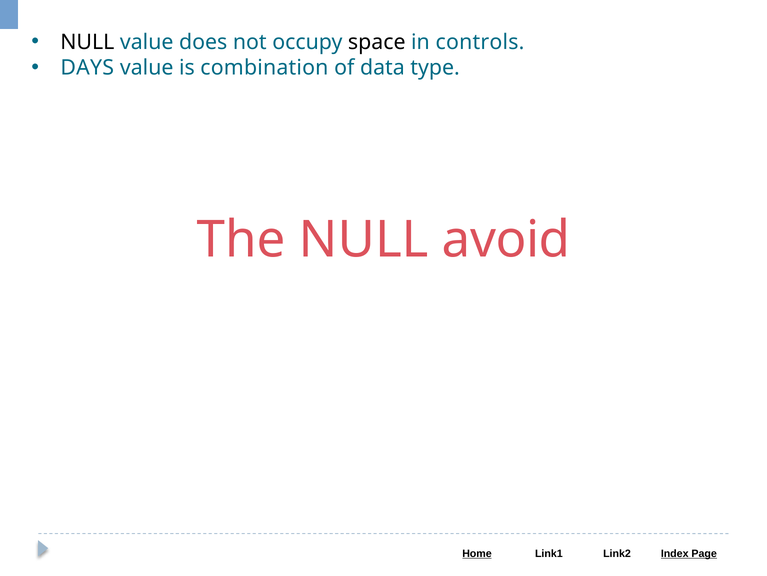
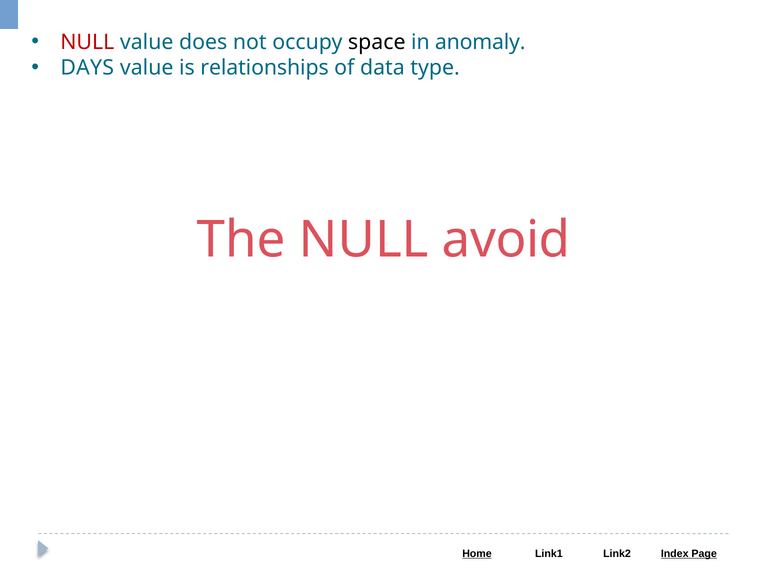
NULL at (87, 42) colour: black -> red
controls: controls -> anomaly
combination: combination -> relationships
